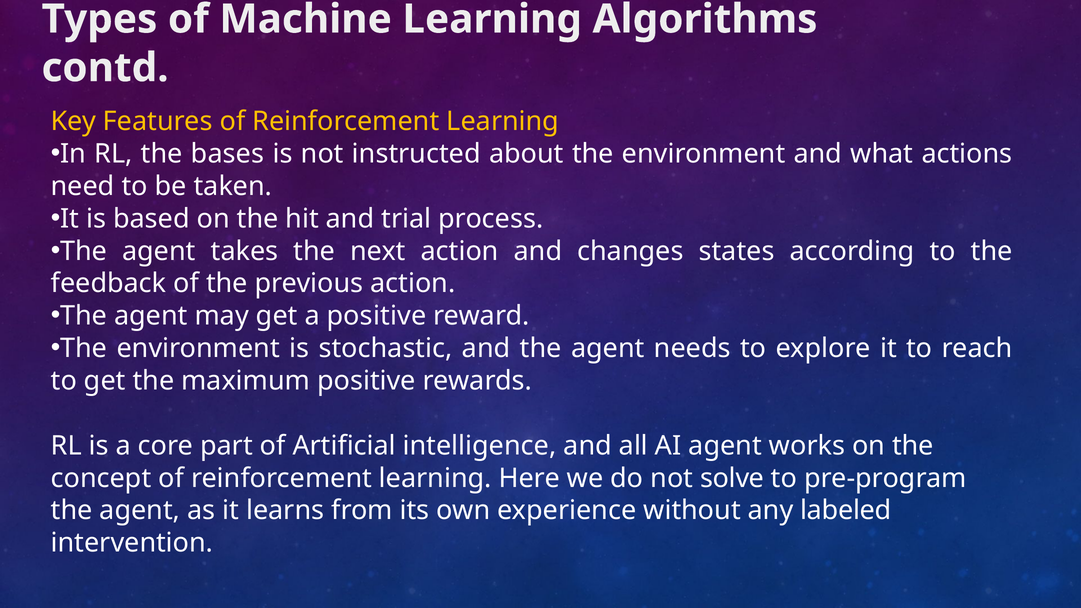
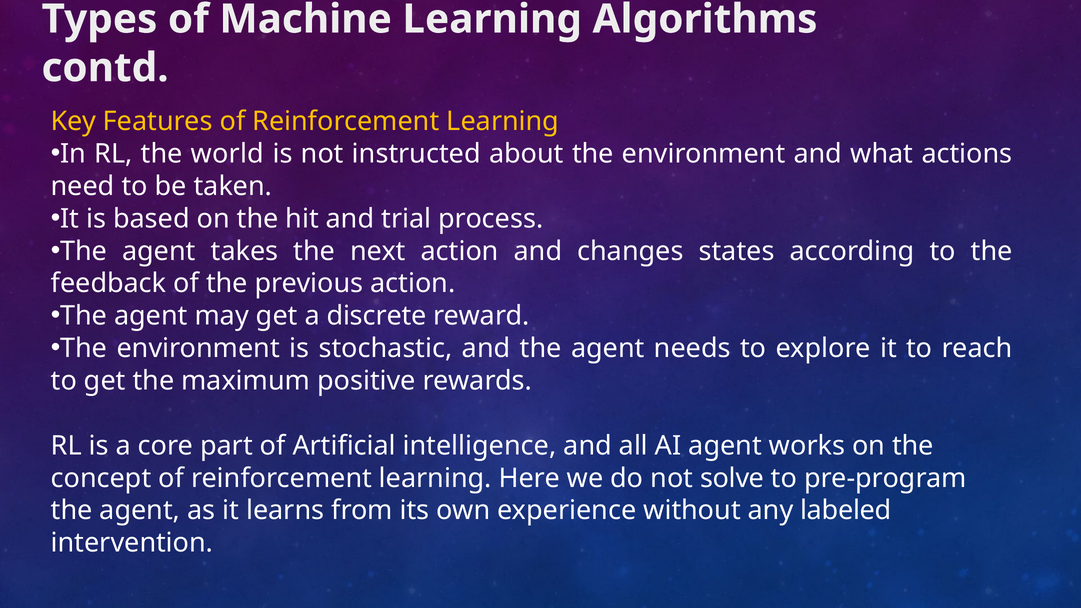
bases: bases -> world
a positive: positive -> discrete
